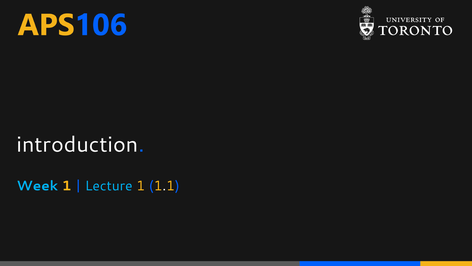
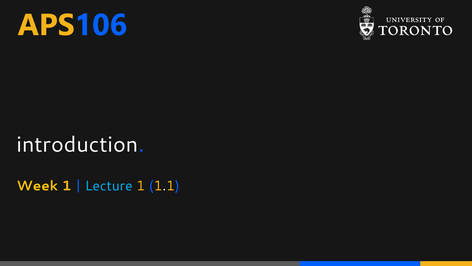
Week colour: light blue -> yellow
